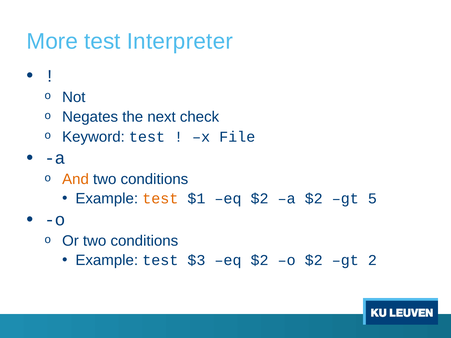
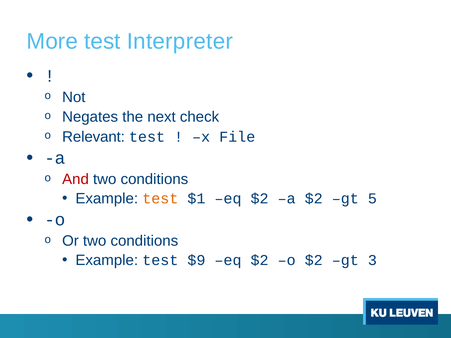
Keyword: Keyword -> Relevant
And colour: orange -> red
$3: $3 -> $9
2: 2 -> 3
